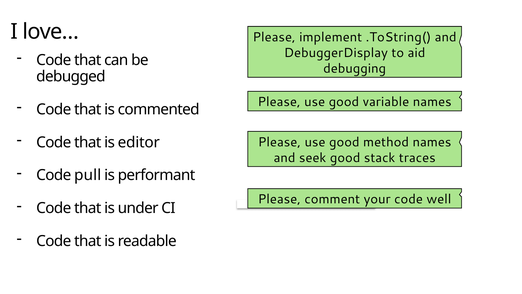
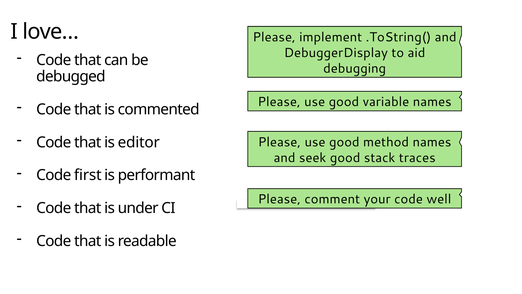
pull: pull -> first
